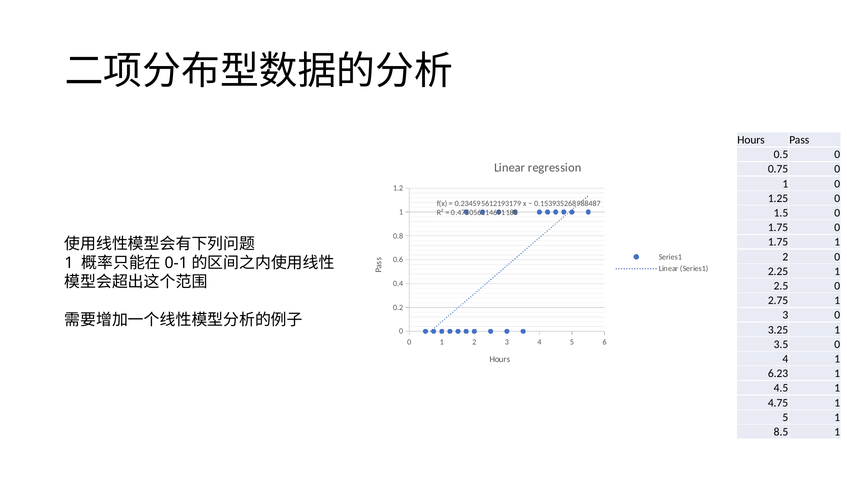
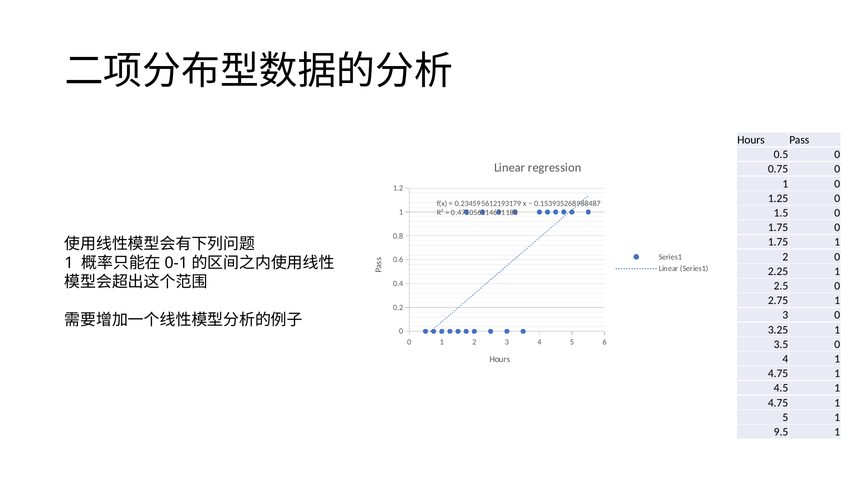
6.23 at (778, 373): 6.23 -> 4.75
8.5: 8.5 -> 9.5
